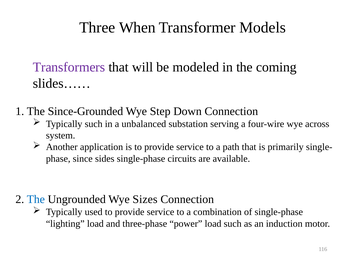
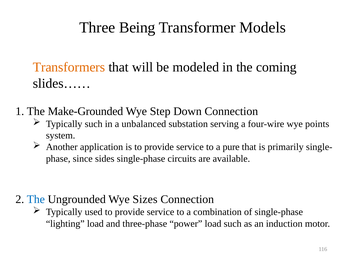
When: When -> Being
Transformers colour: purple -> orange
Since-Grounded: Since-Grounded -> Make-Grounded
across: across -> points
path: path -> pure
